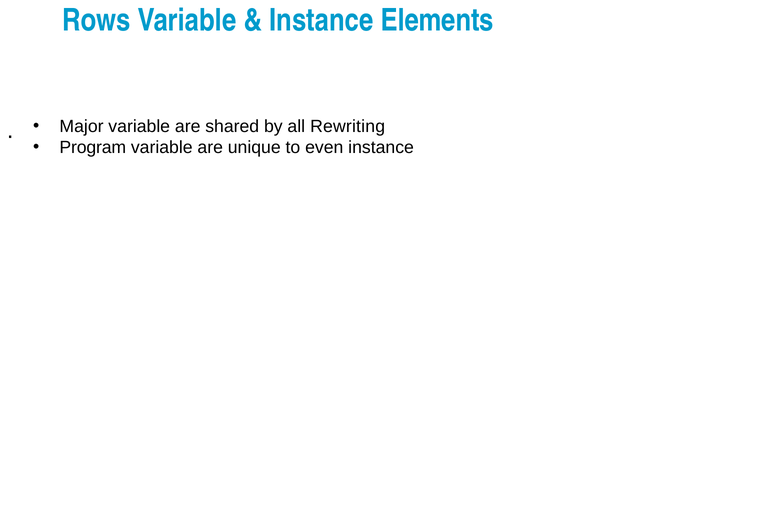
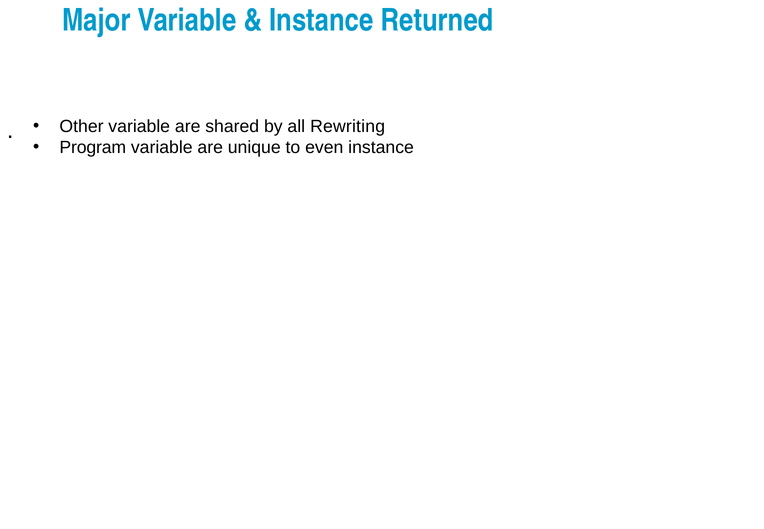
Rows: Rows -> Major
Elements: Elements -> Returned
Major: Major -> Other
